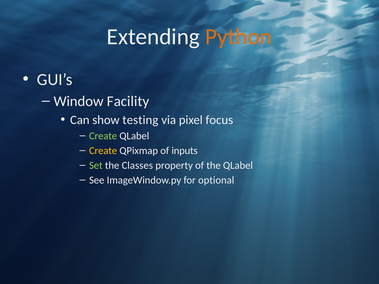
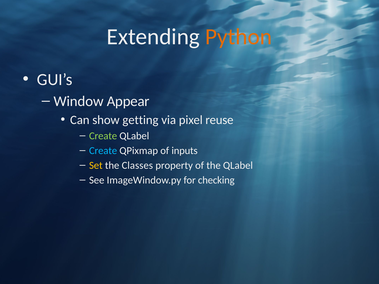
Facility: Facility -> Appear
testing: testing -> getting
focus: focus -> reuse
Create at (103, 151) colour: yellow -> light blue
Set colour: light green -> yellow
optional: optional -> checking
